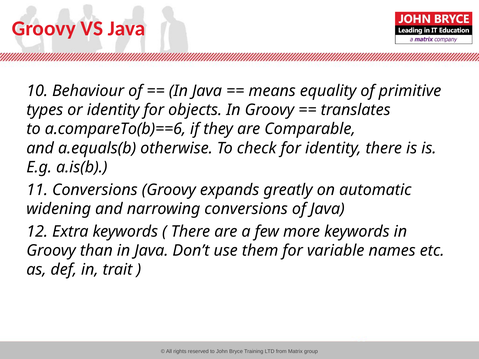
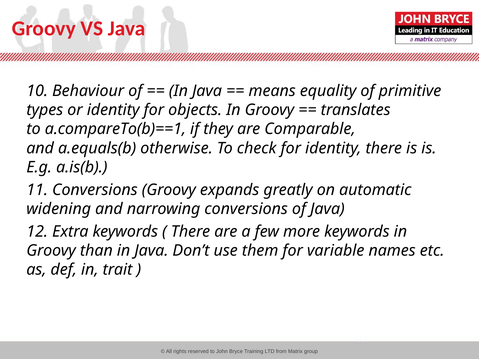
a.compareTo(b)==6: a.compareTo(b)==6 -> a.compareTo(b)==1
